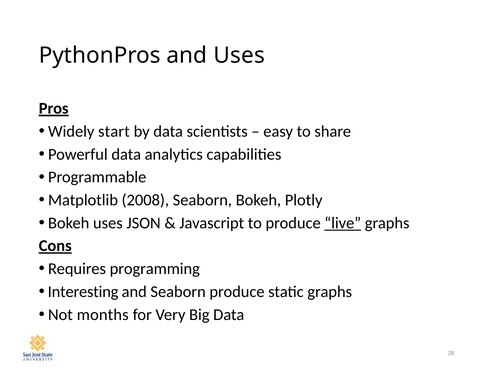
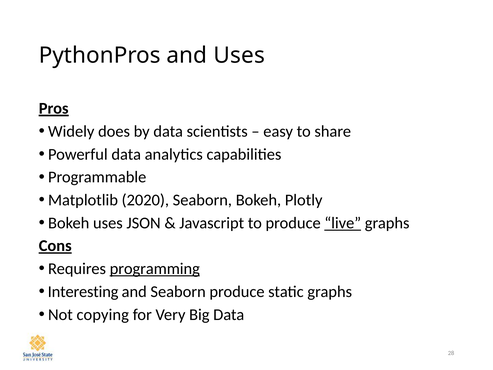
start: start -> does
2008: 2008 -> 2020
programming underline: none -> present
months: months -> copying
